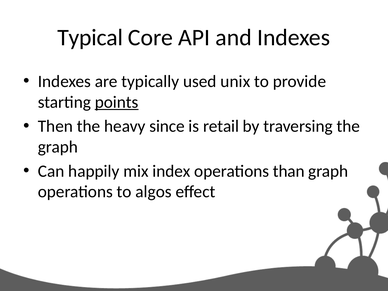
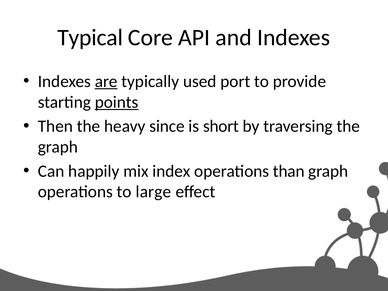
are underline: none -> present
unix: unix -> port
retail: retail -> short
algos: algos -> large
